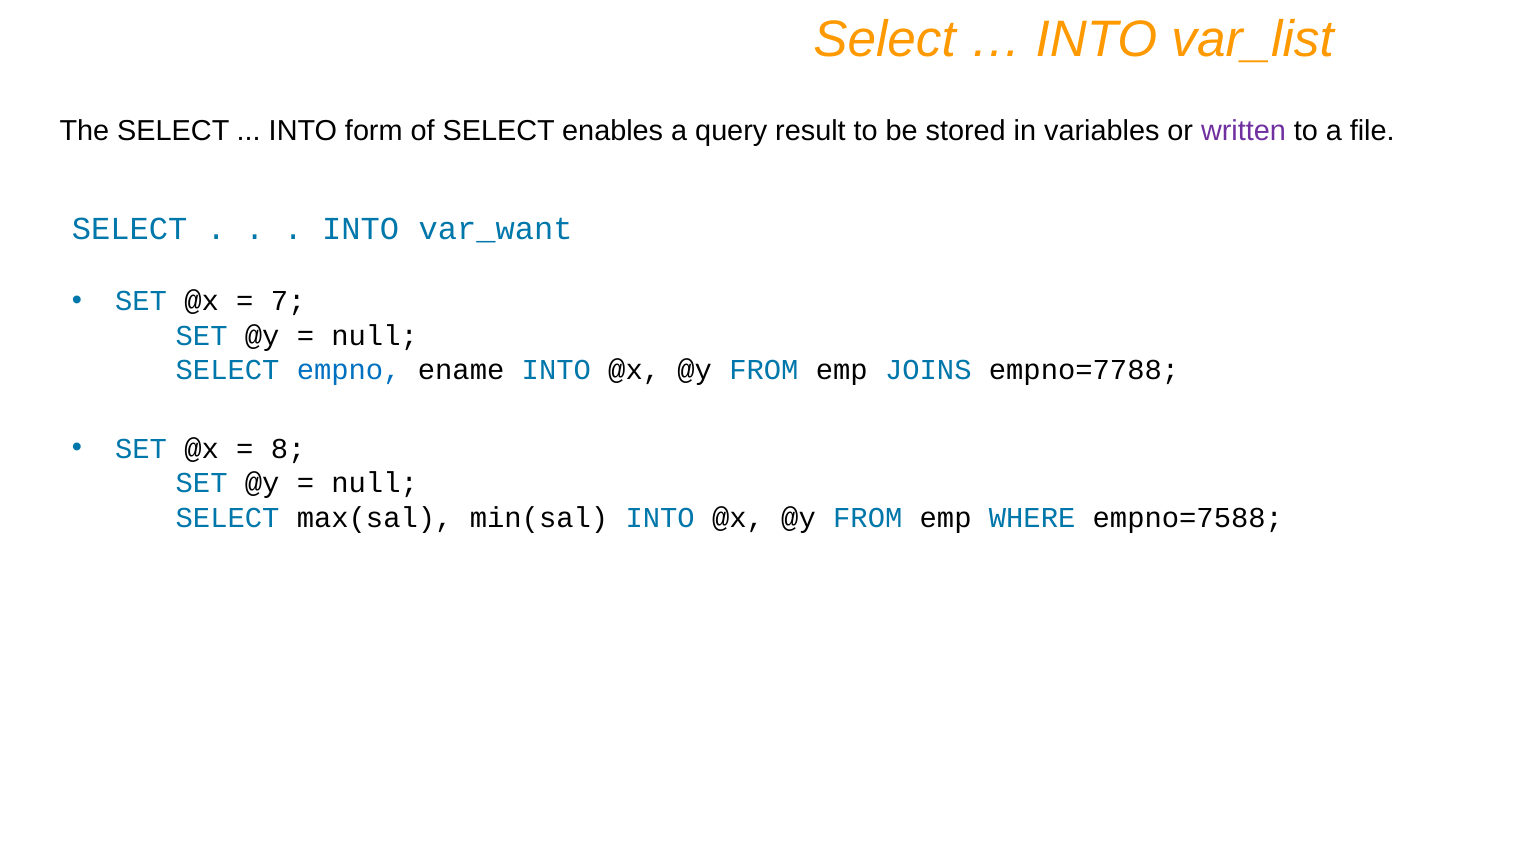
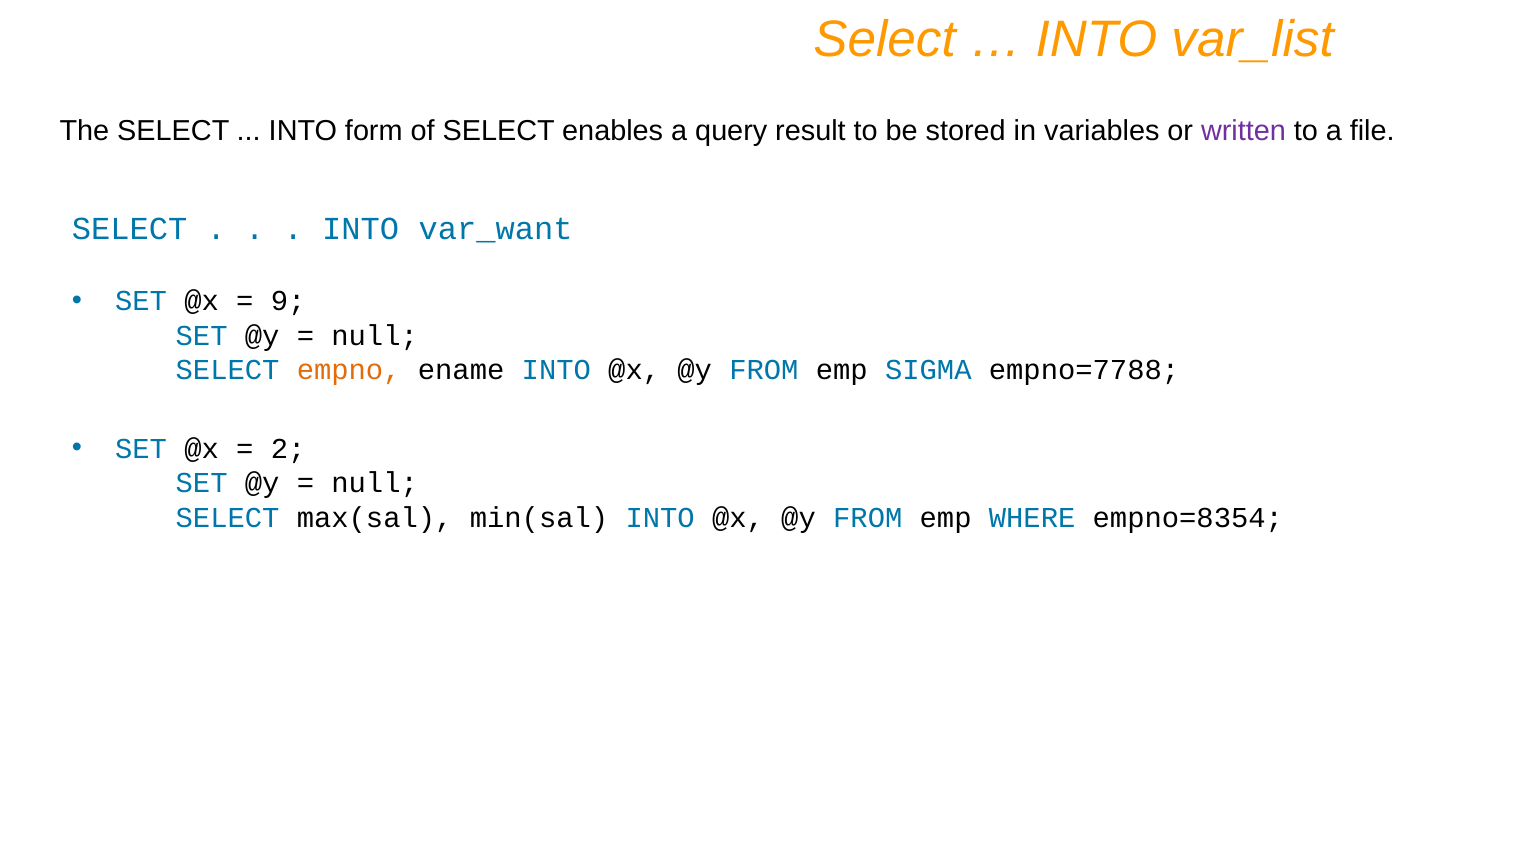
7: 7 -> 9
empno colour: blue -> orange
JOINS: JOINS -> SIGMA
8: 8 -> 2
empno=7588: empno=7588 -> empno=8354
